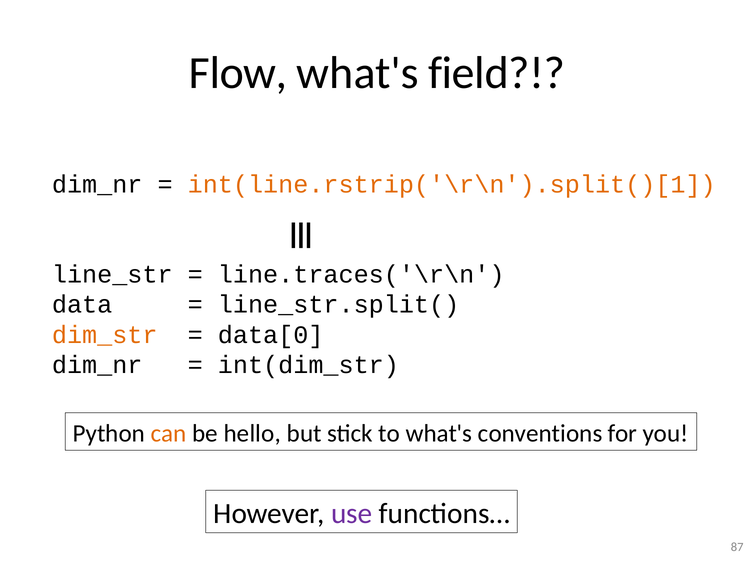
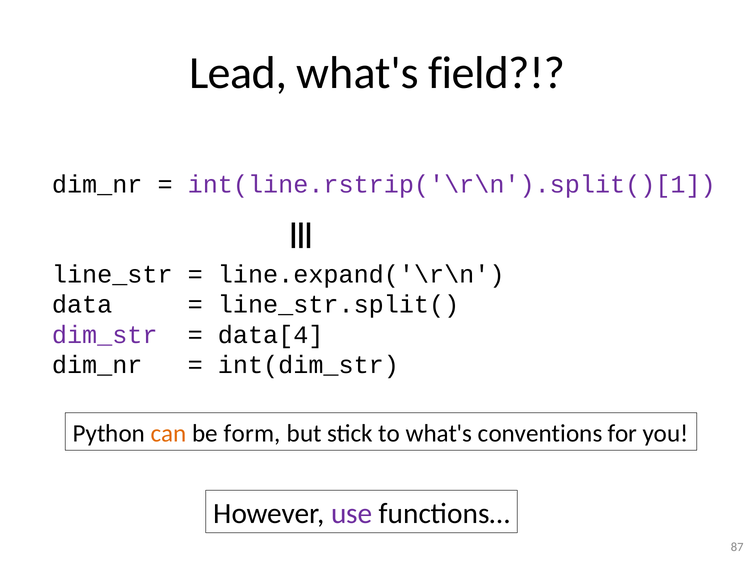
Flow: Flow -> Lead
int(line.rstrip('\r\n').split()[1 colour: orange -> purple
line.traces('\r\n: line.traces('\r\n -> line.expand('\r\n
dim_str colour: orange -> purple
data[0: data[0 -> data[4
hello: hello -> form
